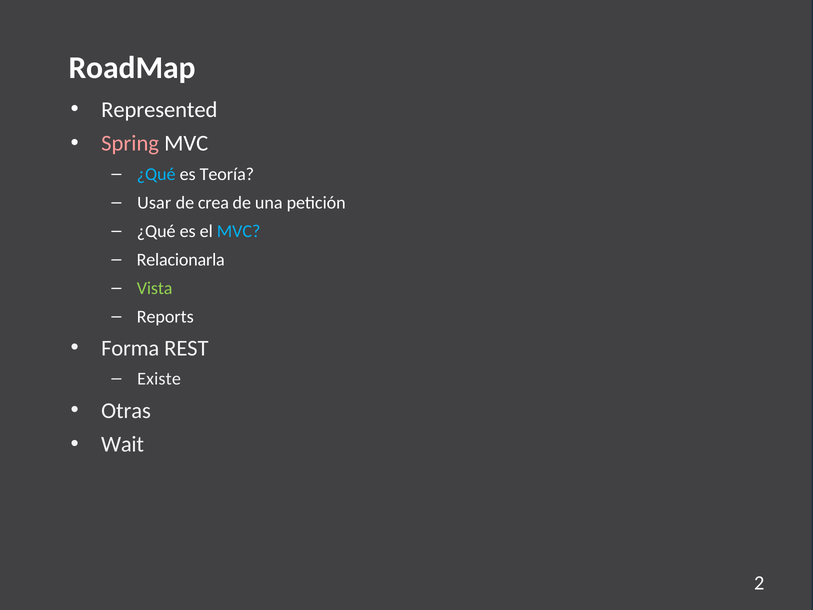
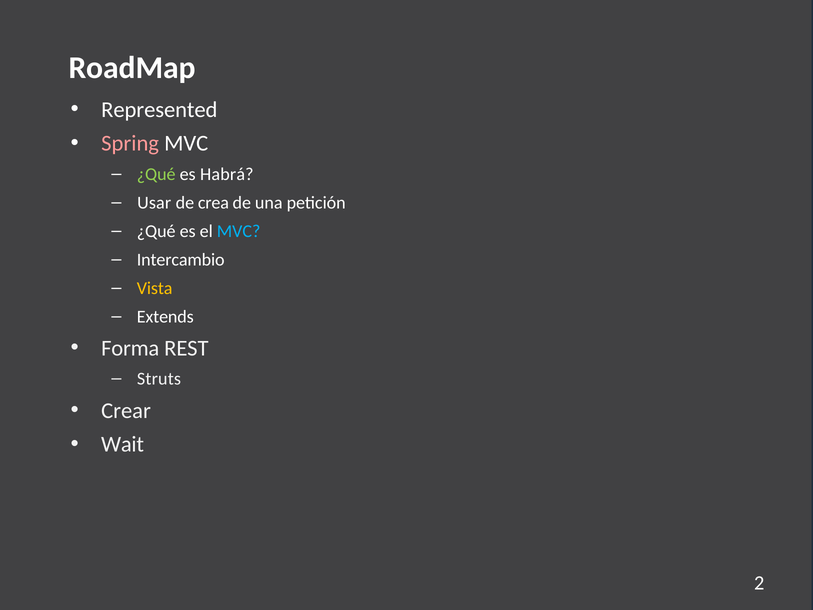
¿Qué at (156, 174) colour: light blue -> light green
Teoría: Teoría -> Habrá
Relacionarla: Relacionarla -> Intercambio
Vista colour: light green -> yellow
Reports: Reports -> Extends
Existe: Existe -> Struts
Otras: Otras -> Crear
